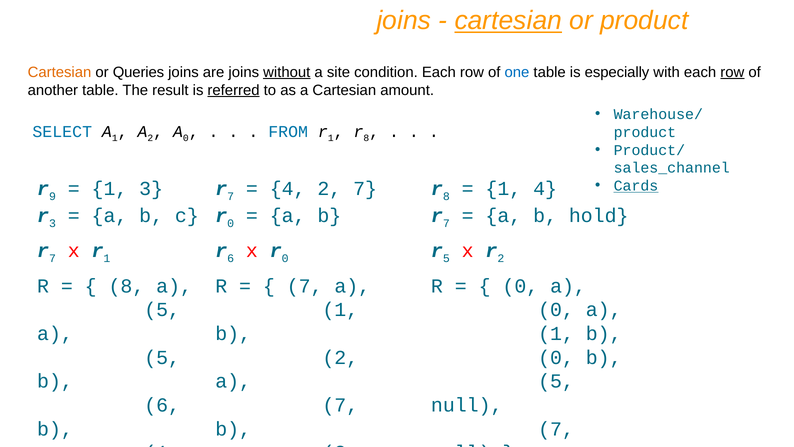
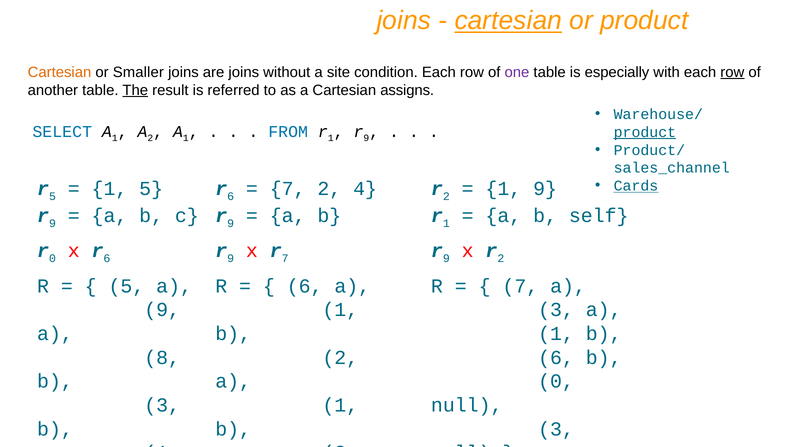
Queries: Queries -> Smaller
without underline: present -> none
one colour: blue -> purple
The underline: none -> present
referred underline: present -> none
amount: amount -> assigns
0 at (186, 138): 0 -> 1
8 at (366, 138): 8 -> 9
product at (645, 132) underline: none -> present
r 9: 9 -> 5
1 3: 3 -> 5
7 at (231, 196): 7 -> 6
4 at (288, 189): 4 -> 7
2 7: 7 -> 4
8 at (446, 196): 8 -> 2
1 4: 4 -> 9
3 at (52, 223): 3 -> 9
0 at (231, 223): 0 -> 9
7 at (446, 223): 7 -> 1
hold: hold -> self
7 at (52, 258): 7 -> 0
x r 1: 1 -> 6
6 at (231, 258): 6 -> 9
x r 0: 0 -> 7
5 at (446, 258): 5 -> 9
8 at (126, 286): 8 -> 5
7 at (305, 286): 7 -> 6
0 at (520, 286): 0 -> 7
5 at (162, 310): 5 -> 9
0 at (556, 310): 0 -> 3
5 at (162, 357): 5 -> 8
0 at (556, 357): 0 -> 6
5 at (556, 381): 5 -> 0
6 at (162, 405): 6 -> 3
7 at (340, 405): 7 -> 1
7 at (556, 429): 7 -> 3
